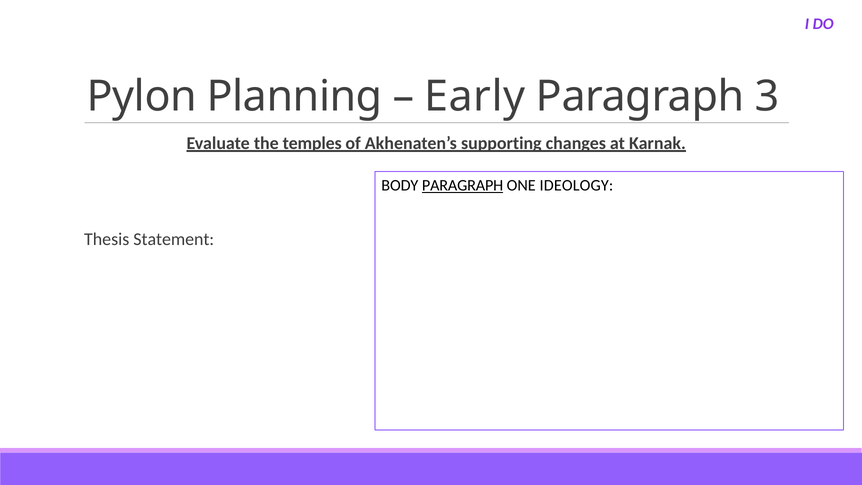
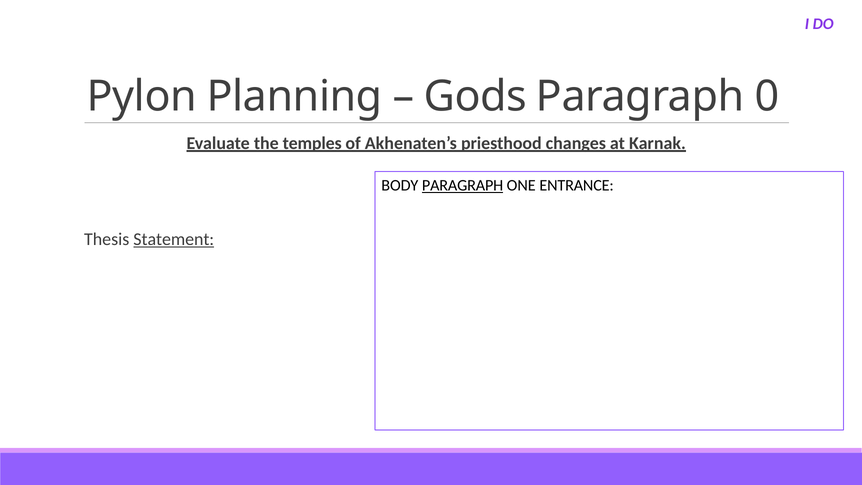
Early: Early -> Gods
3: 3 -> 0
supporting: supporting -> priesthood
IDEOLOGY: IDEOLOGY -> ENTRANCE
Statement underline: none -> present
